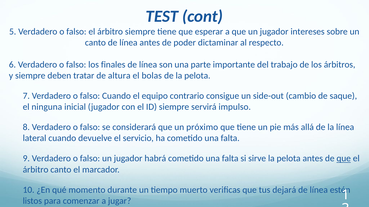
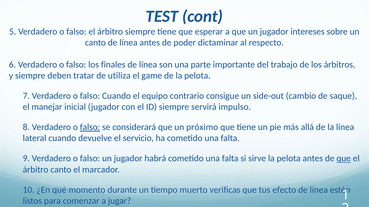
altura: altura -> utiliza
bolas: bolas -> game
ninguna: ninguna -> manejar
falso at (90, 128) underline: none -> present
dejará: dejará -> efecto
